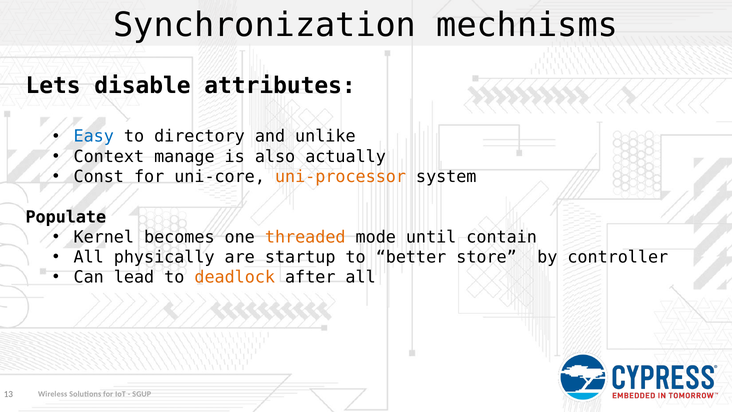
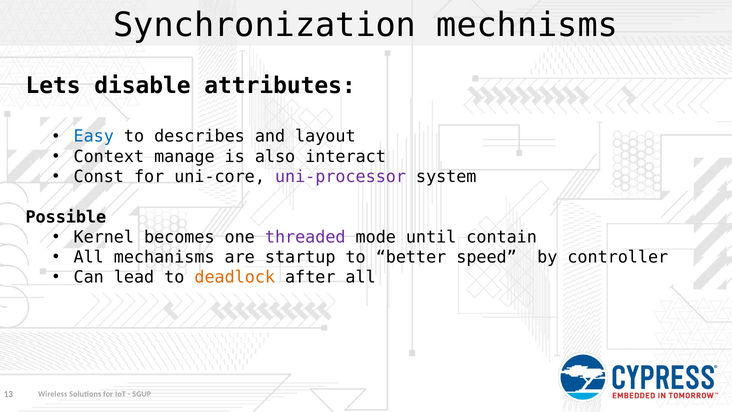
directory: directory -> describes
unlike: unlike -> layout
actually: actually -> interact
uni-processor colour: orange -> purple
Populate: Populate -> Possible
threaded colour: orange -> purple
physically: physically -> mechanisms
store: store -> speed
